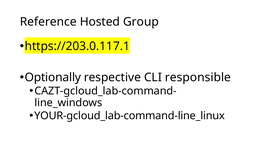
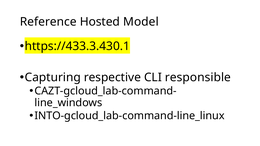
Group: Group -> Model
https://203.0.117.1: https://203.0.117.1 -> https://433.3.430.1
Optionally: Optionally -> Capturing
YOUR-gcloud_lab-command-line_linux: YOUR-gcloud_lab-command-line_linux -> INTO-gcloud_lab-command-line_linux
